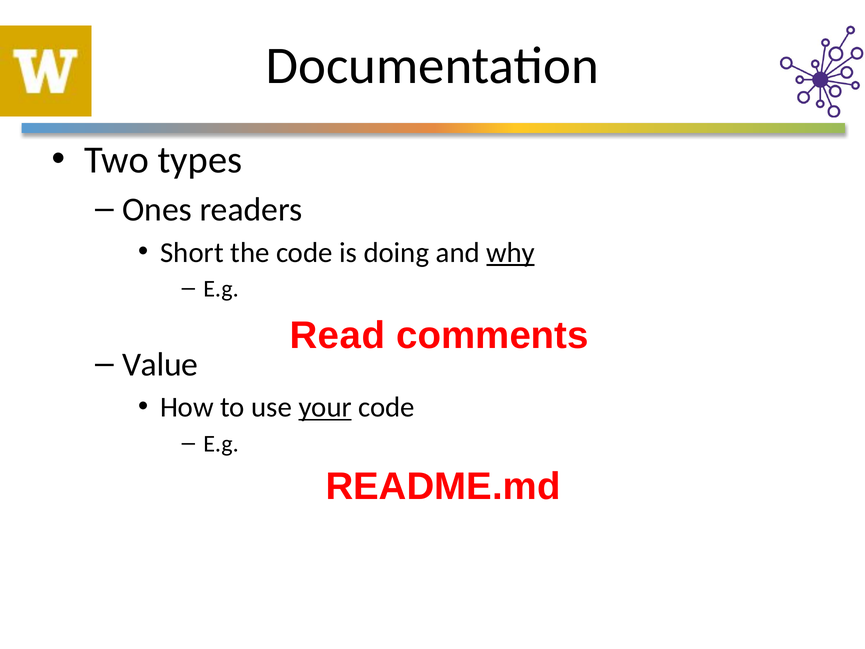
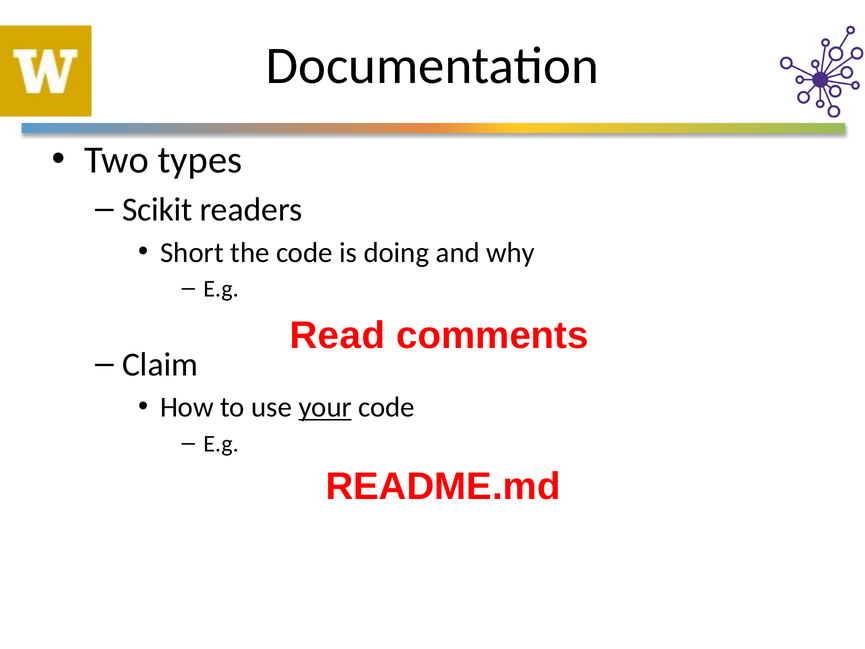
Ones: Ones -> Scikit
why underline: present -> none
Value: Value -> Claim
